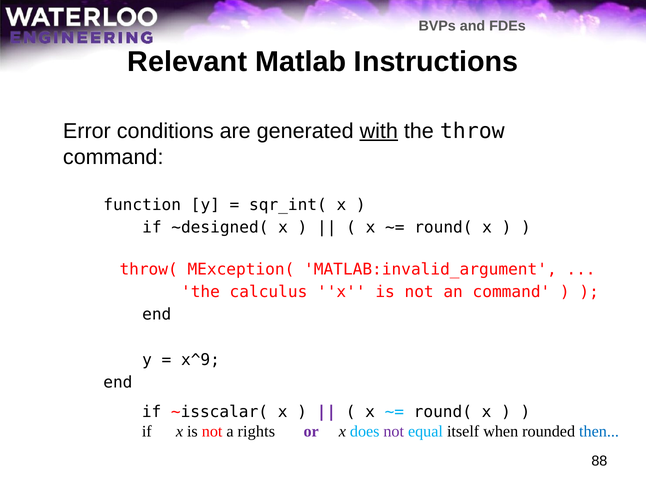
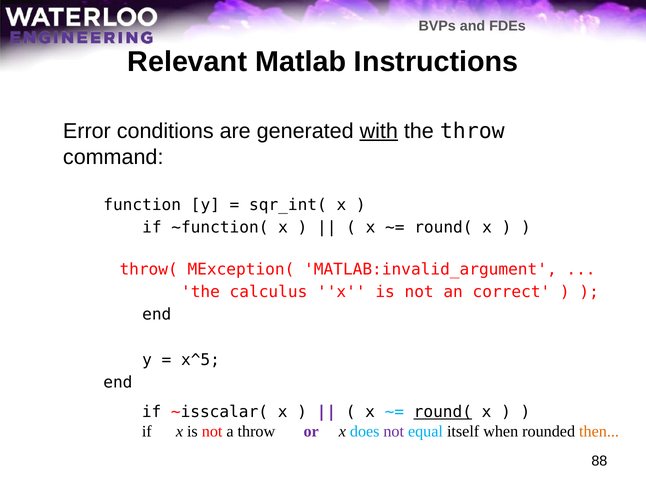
~designed(: ~designed( -> ~function(
an command: command -> correct
x^9: x^9 -> x^5
round( at (443, 412) underline: none -> present
a rights: rights -> throw
then colour: blue -> orange
